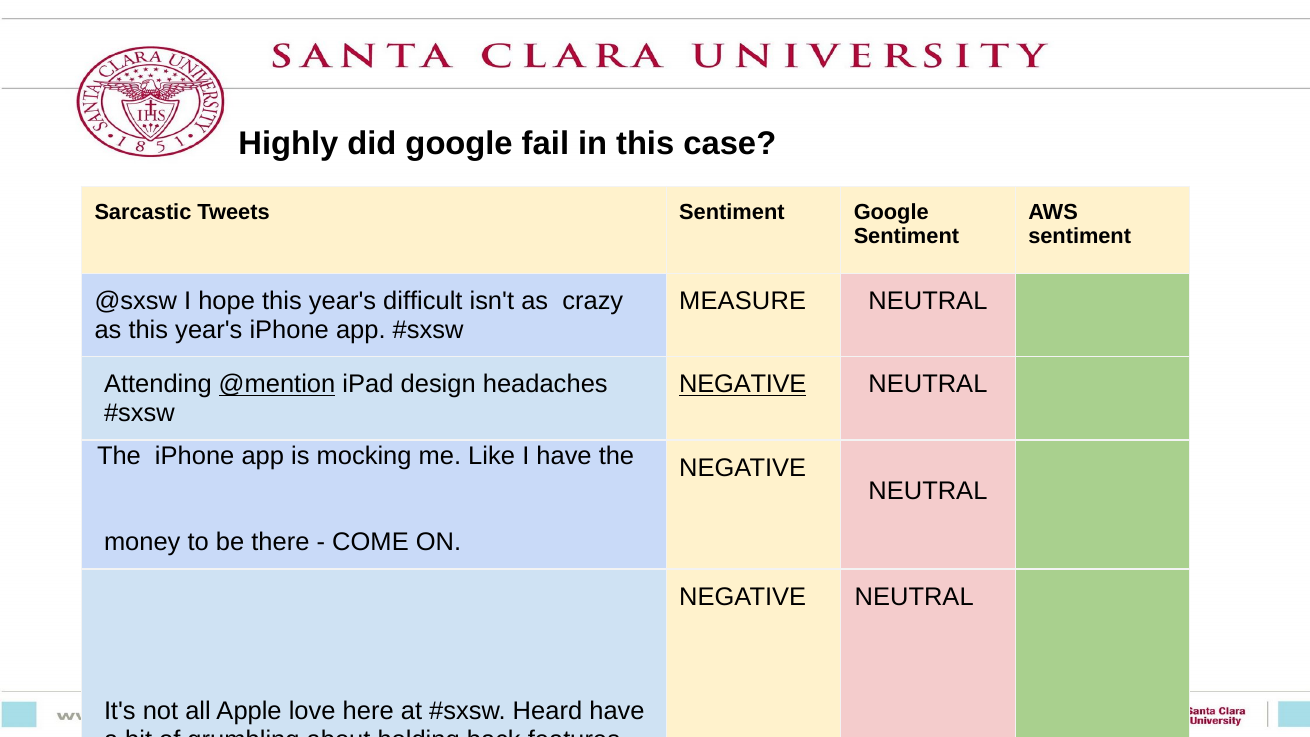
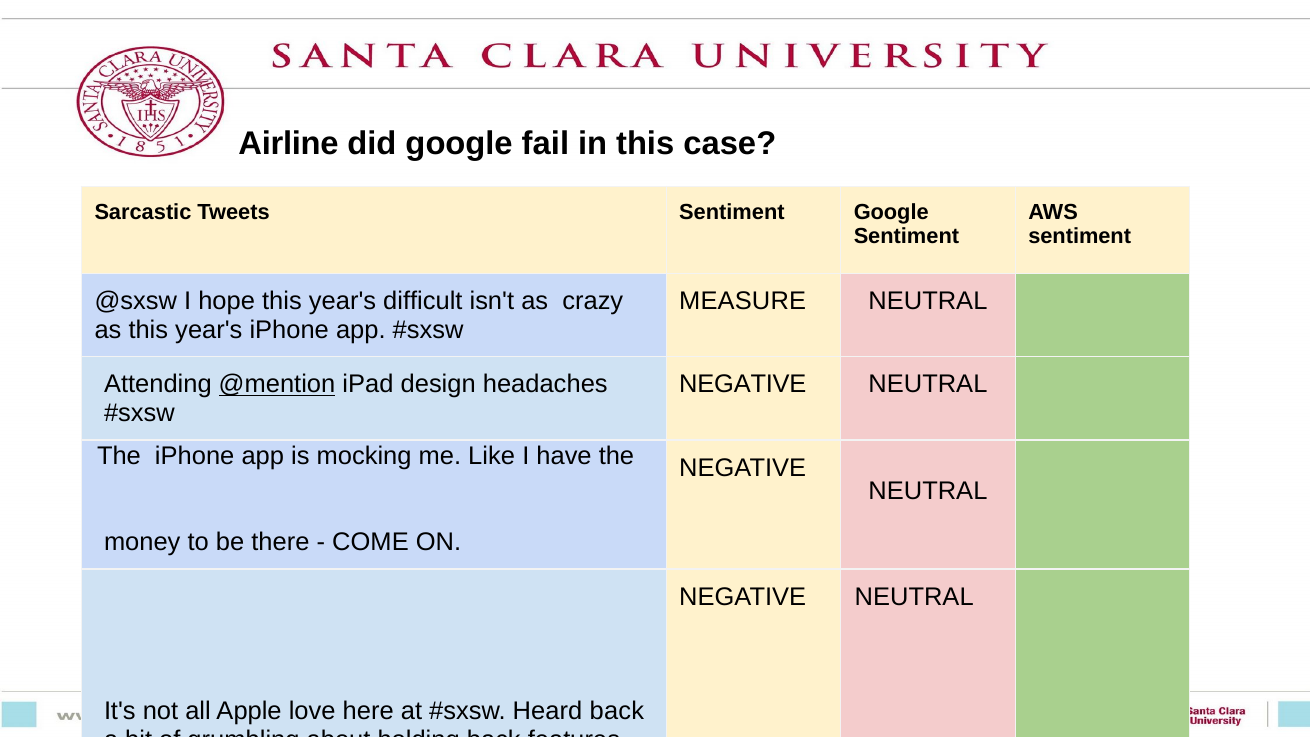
Highly: Highly -> Airline
NEGATIVE at (743, 384) underline: present -> none
Heard have: have -> back
